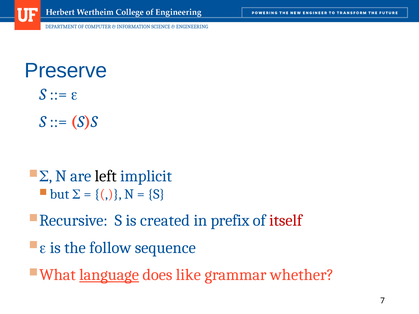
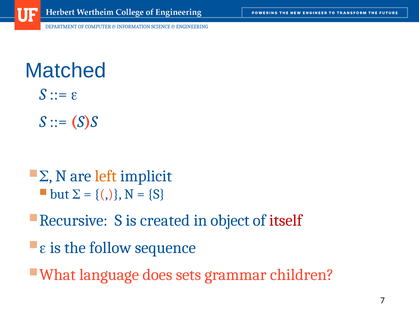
Preserve: Preserve -> Matched
left colour: black -> orange
prefix: prefix -> object
language underline: present -> none
like: like -> sets
whether: whether -> children
